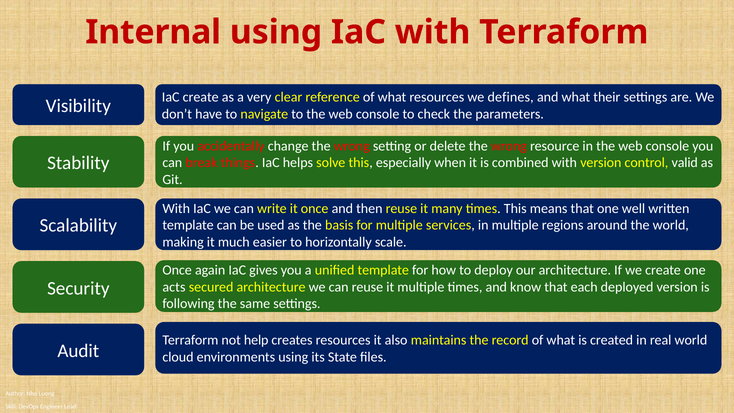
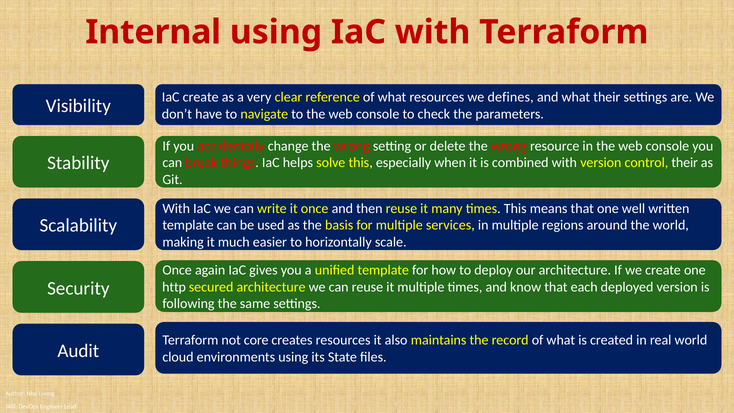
control valid: valid -> their
acts: acts -> http
help: help -> core
